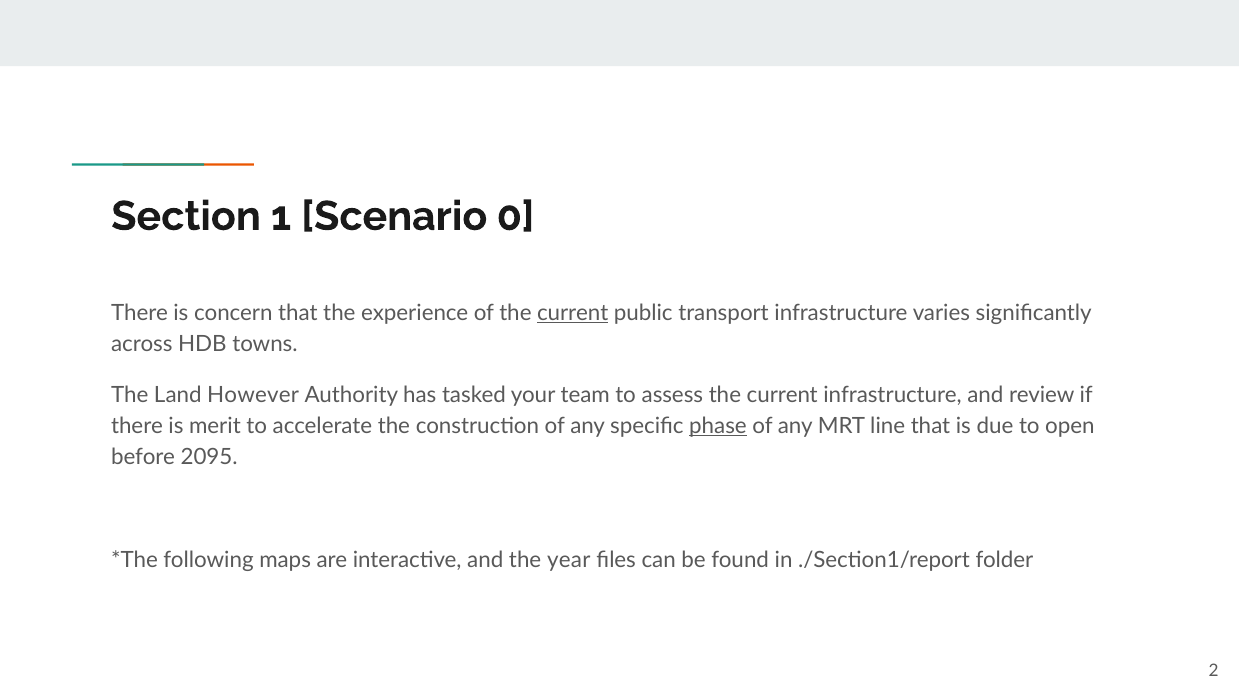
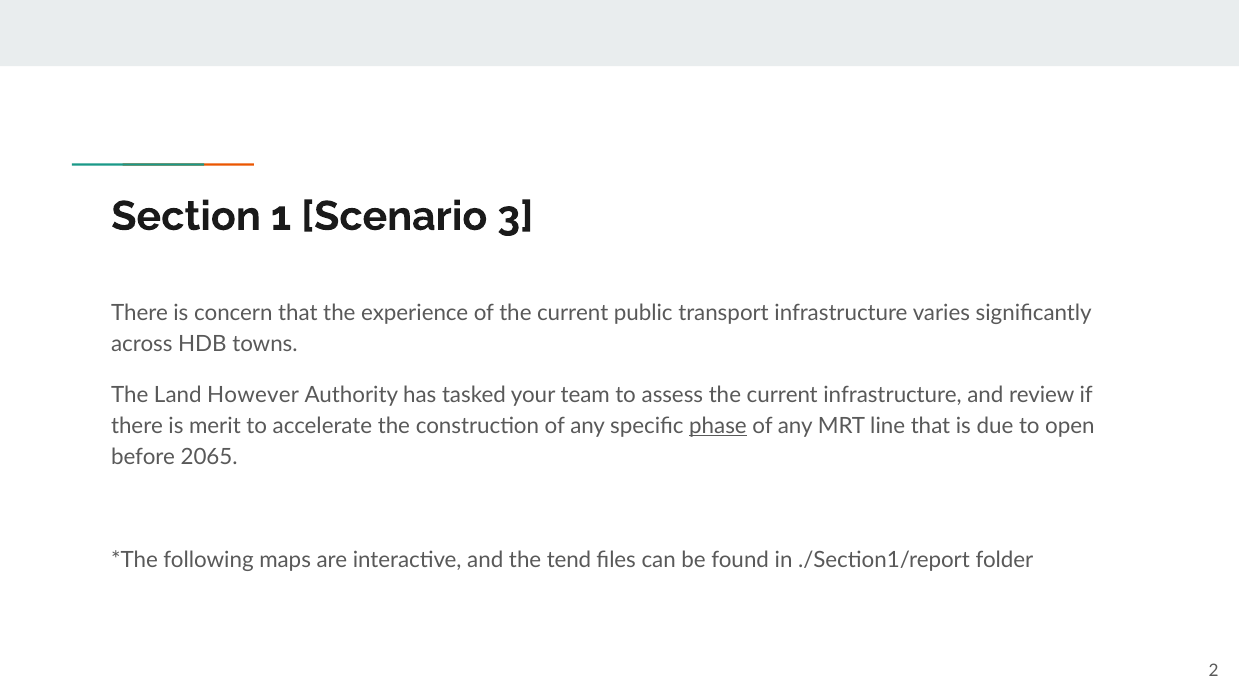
0: 0 -> 3
current at (573, 313) underline: present -> none
2095: 2095 -> 2065
year: year -> tend
